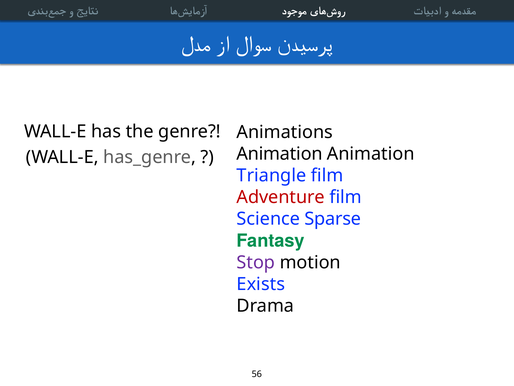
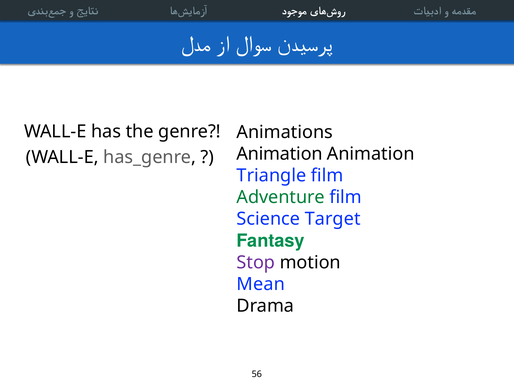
Adventure colour: red -> green
Sparse: Sparse -> Target
Exists: Exists -> Mean
